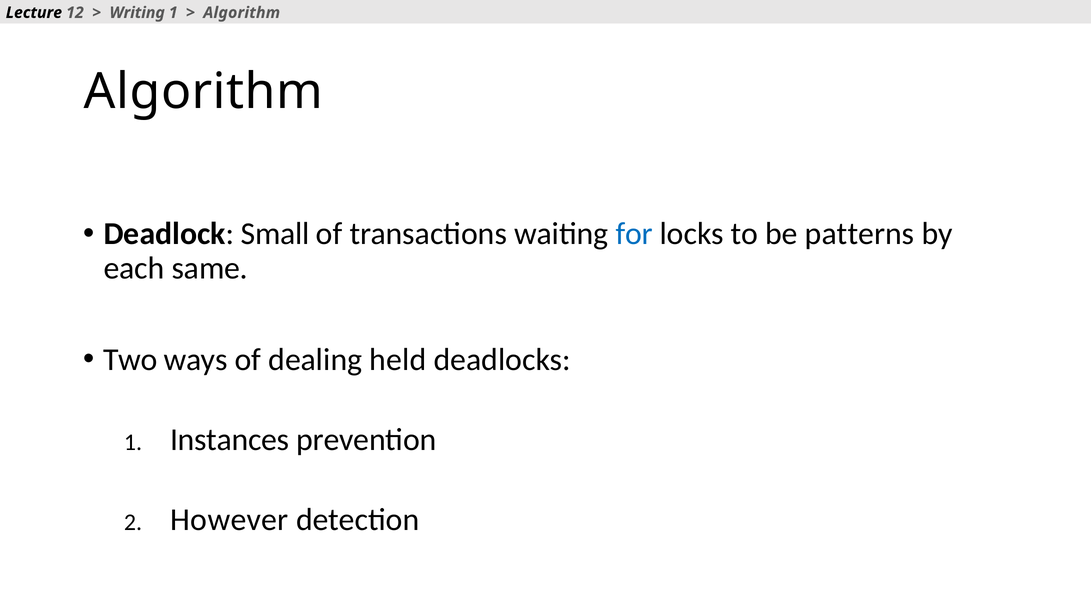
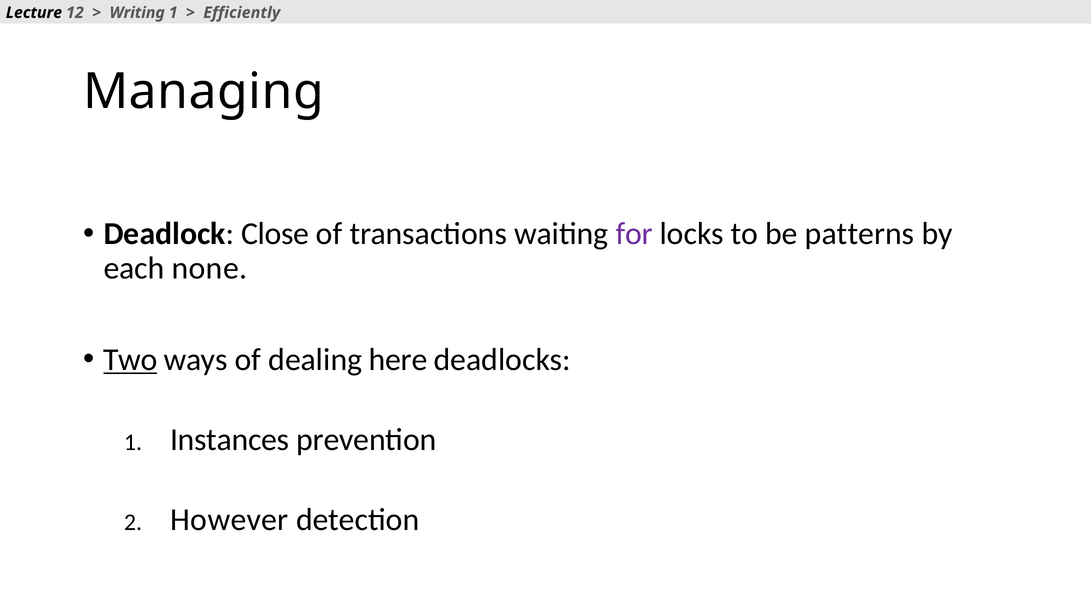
Algorithm at (242, 13): Algorithm -> Efficiently
Algorithm at (203, 92): Algorithm -> Managing
Small: Small -> Close
for colour: blue -> purple
same: same -> none
Two underline: none -> present
held: held -> here
